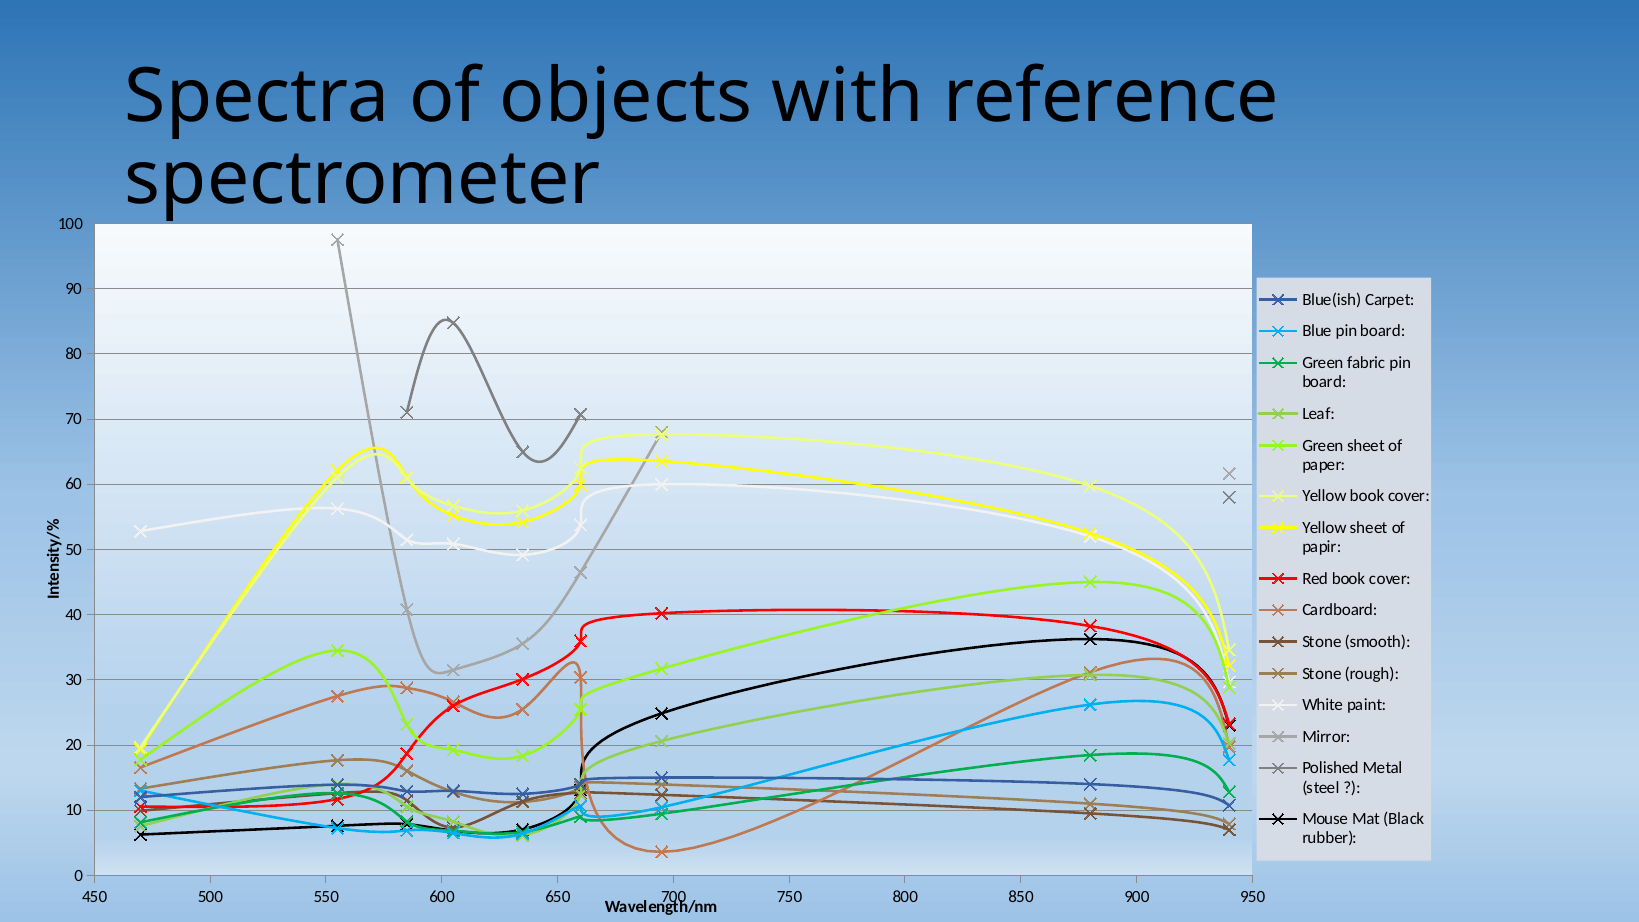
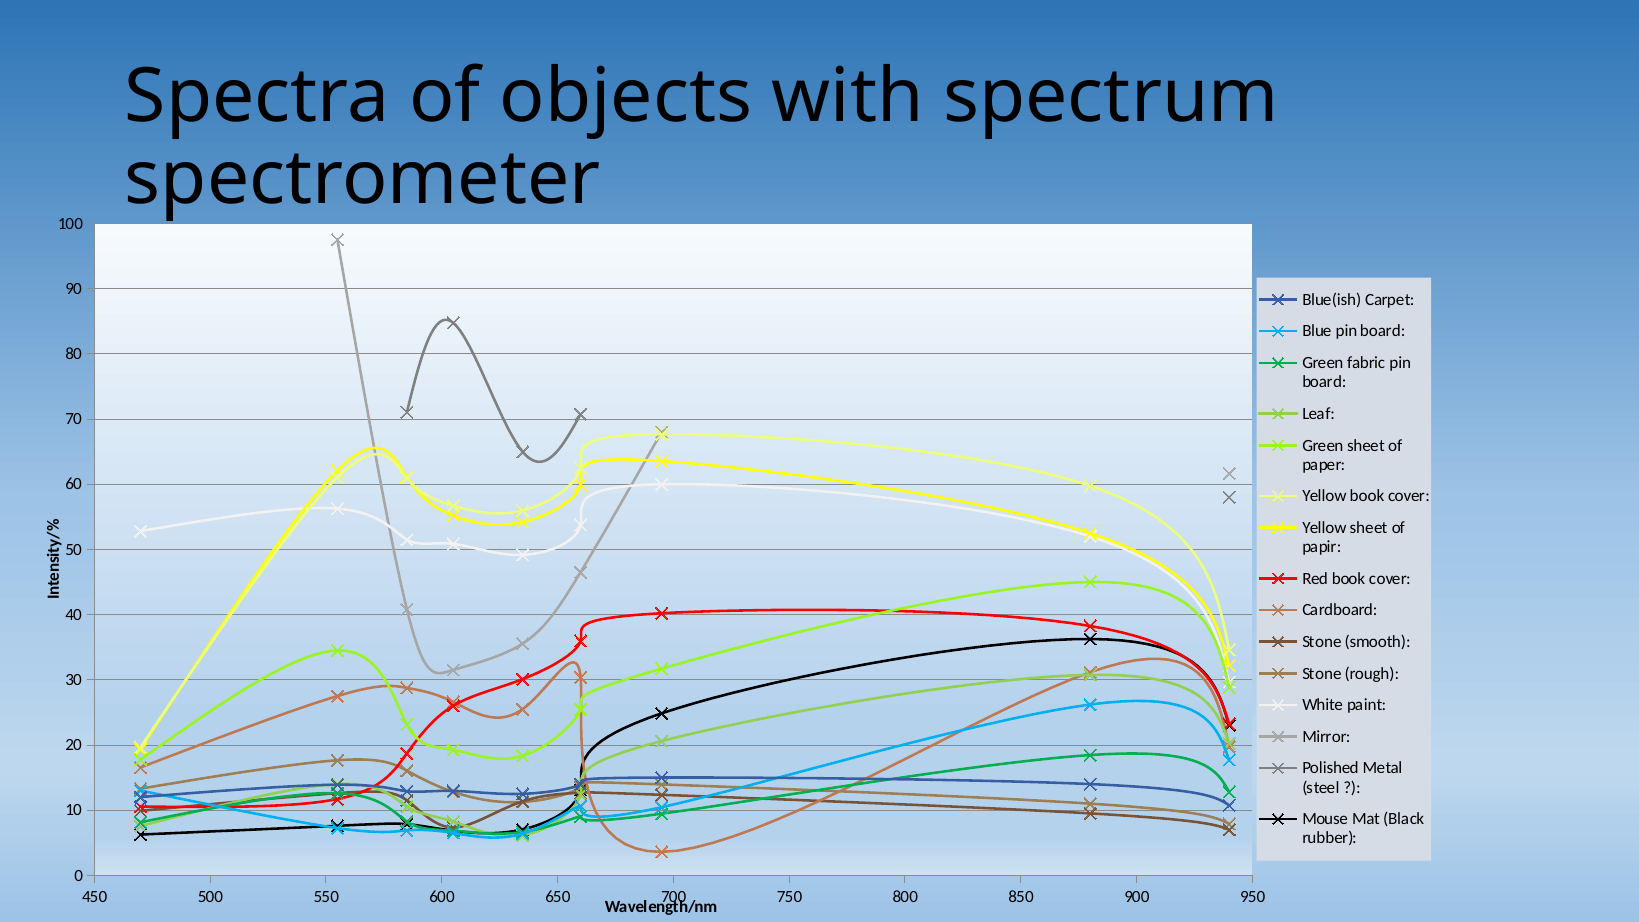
reference: reference -> spectrum
